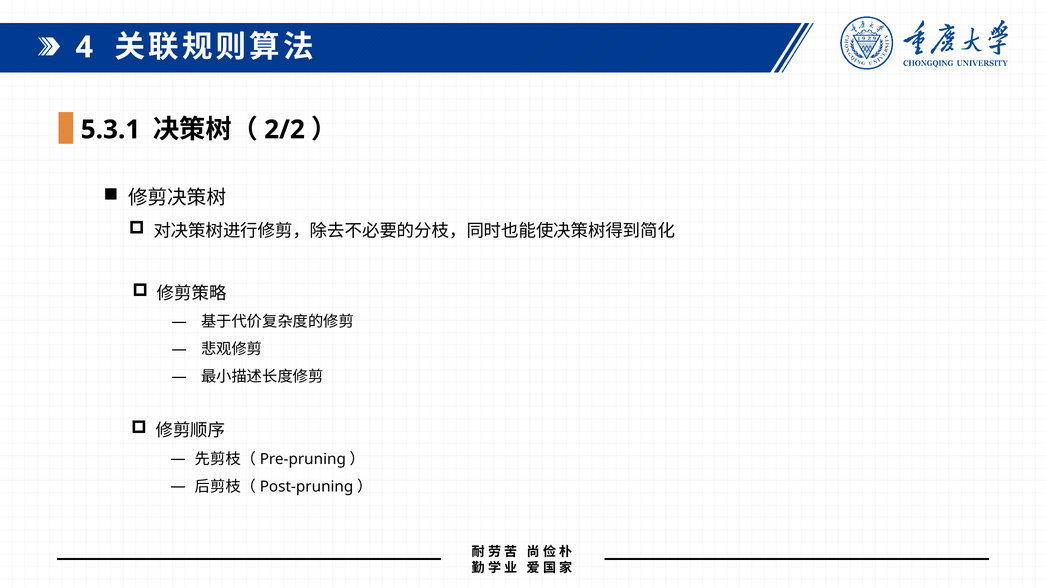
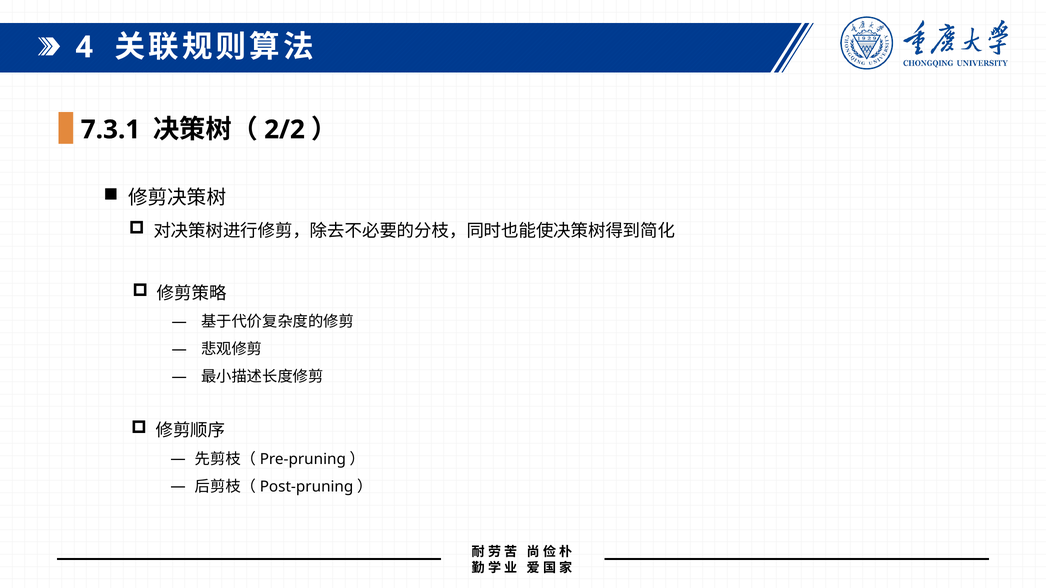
5.3.1: 5.3.1 -> 7.3.1
